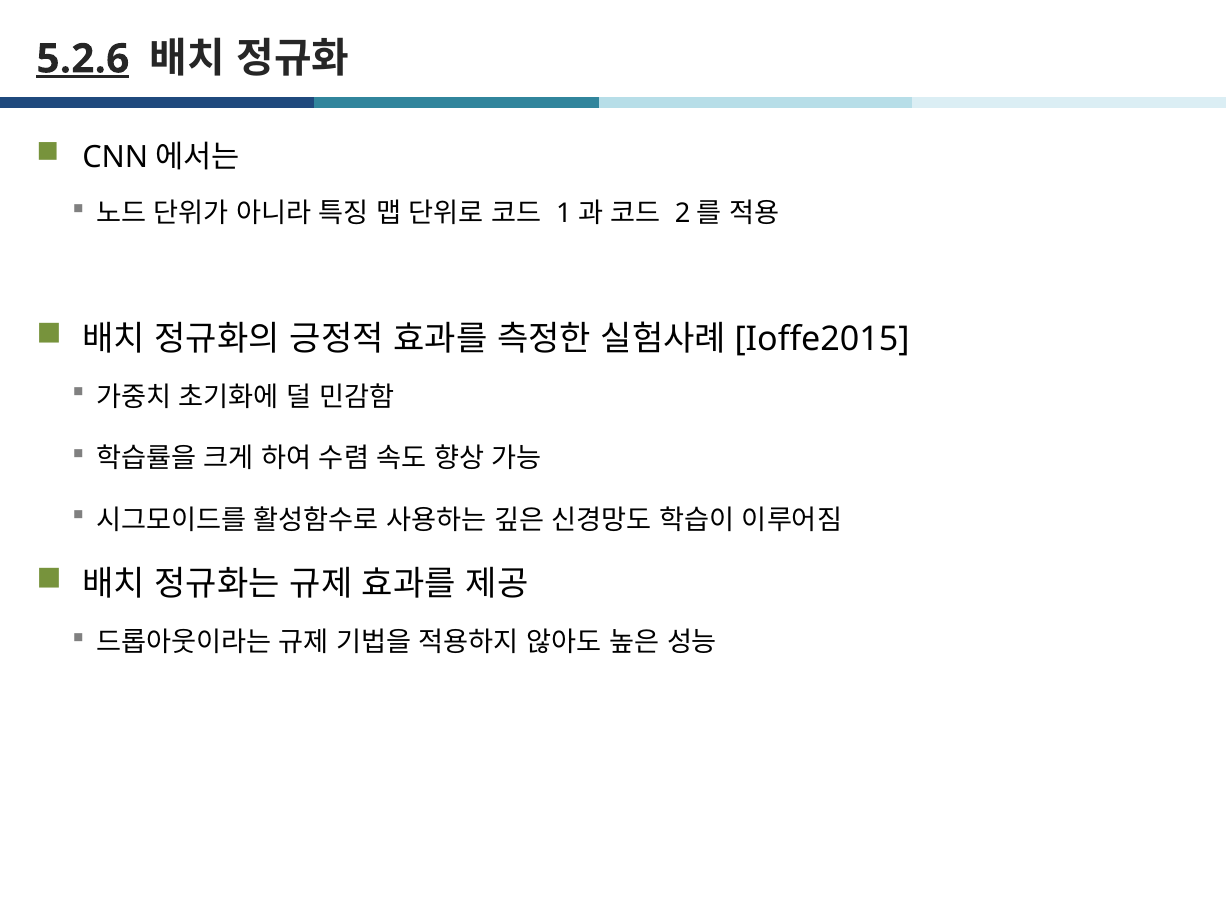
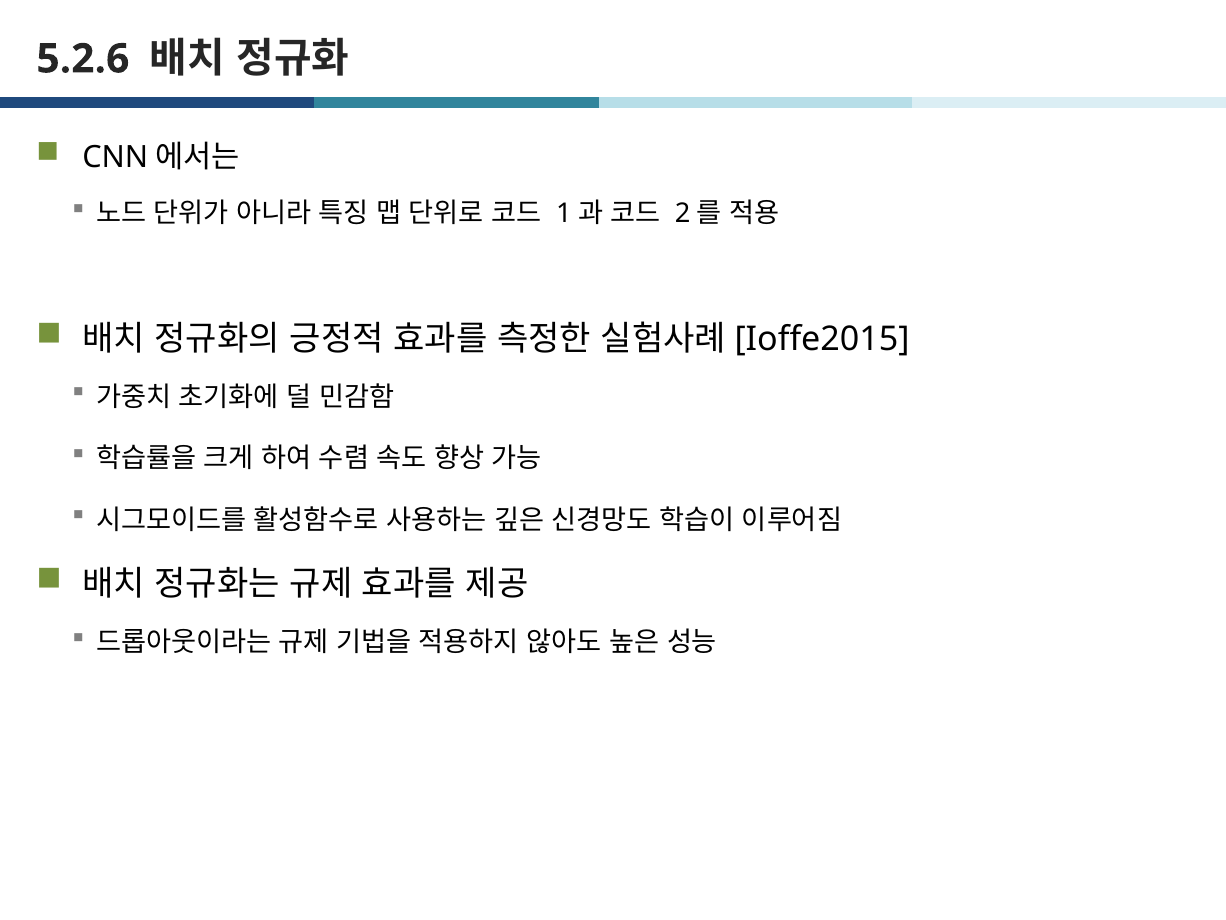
5.2.6 underline: present -> none
